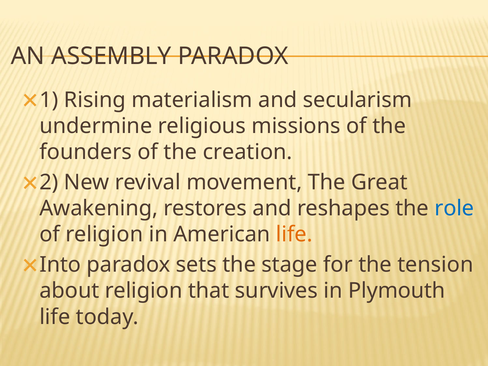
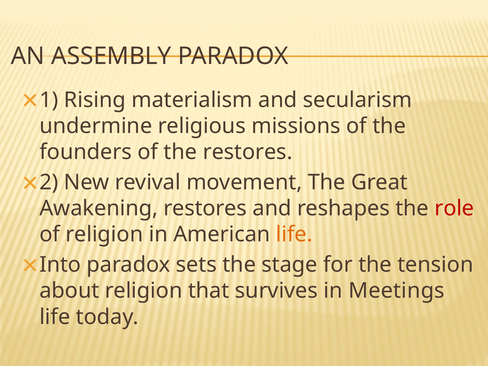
the creation: creation -> restores
role colour: blue -> red
Plymouth: Plymouth -> Meetings
